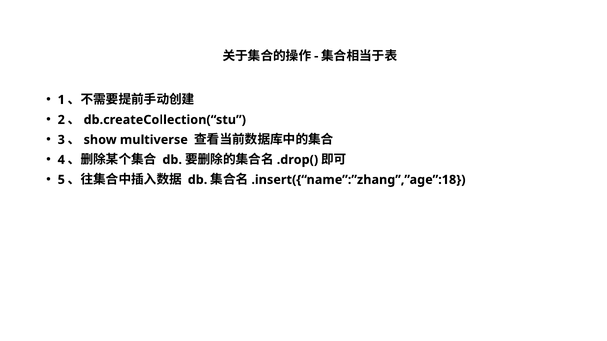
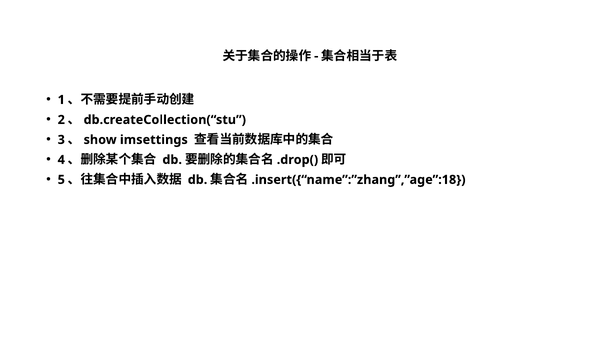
multiverse: multiverse -> imsettings
